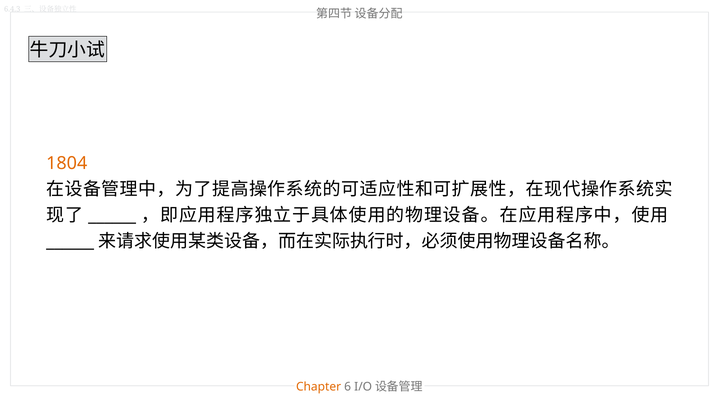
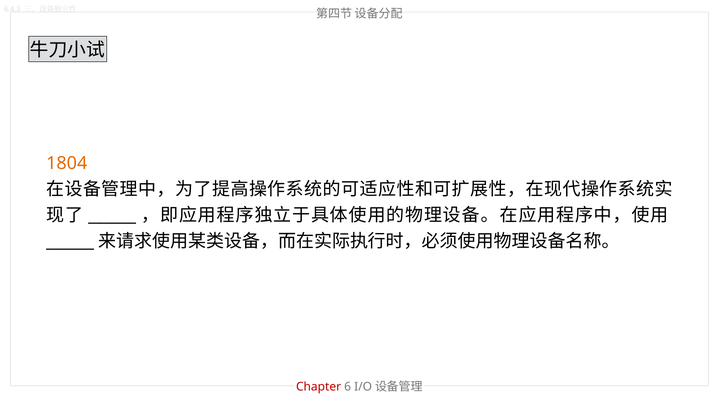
Chapter colour: orange -> red
